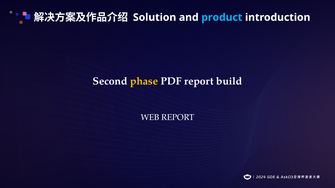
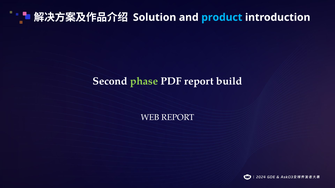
phase colour: yellow -> light green
